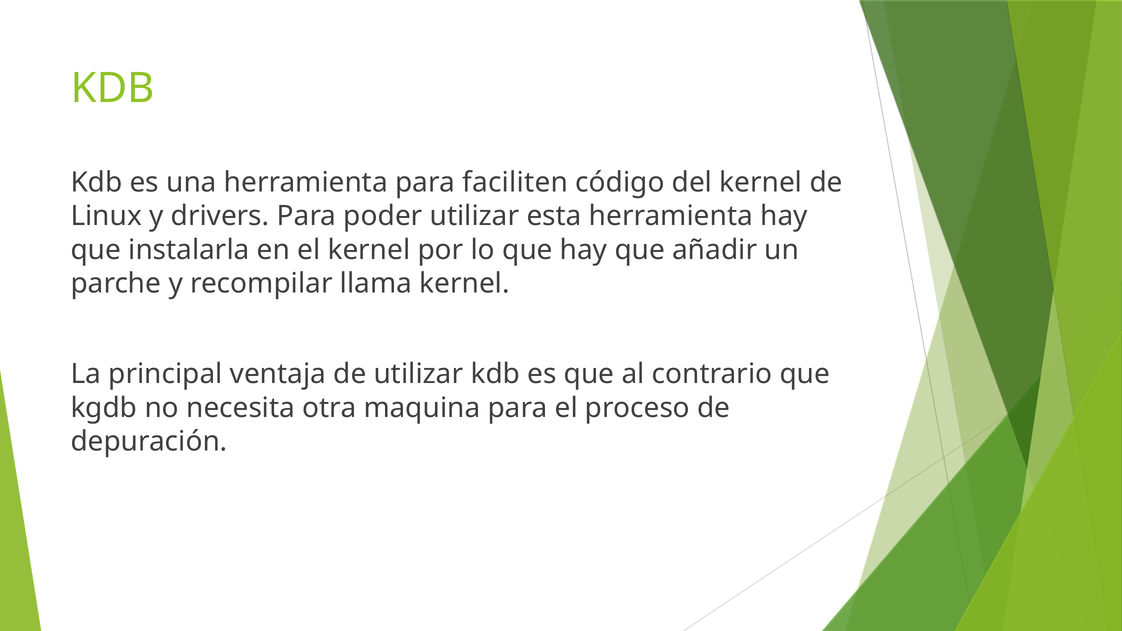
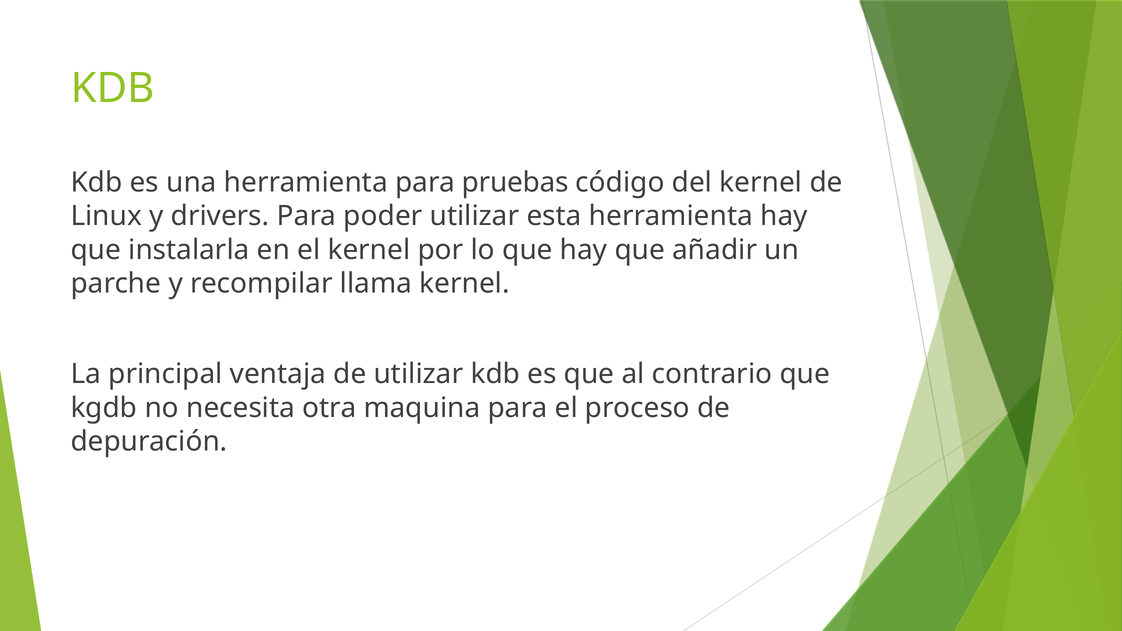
faciliten: faciliten -> pruebas
